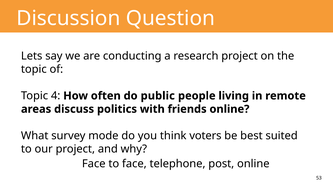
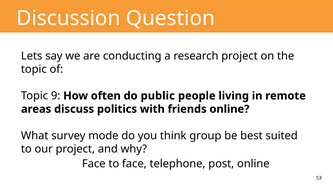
4: 4 -> 9
voters: voters -> group
